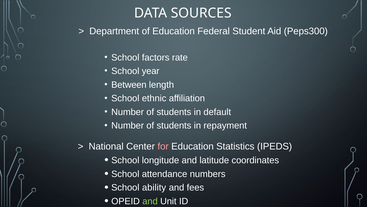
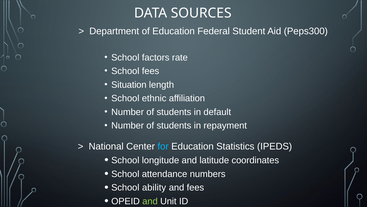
School year: year -> fees
Between: Between -> Situation
for colour: pink -> light blue
